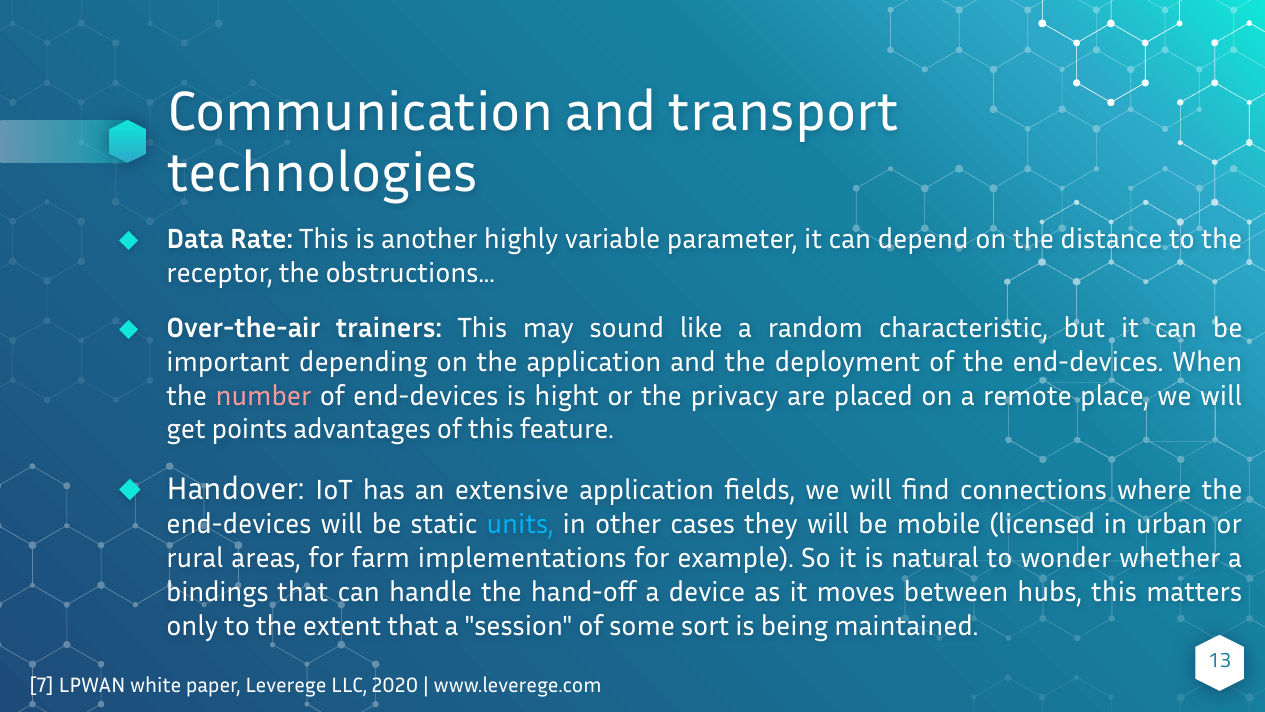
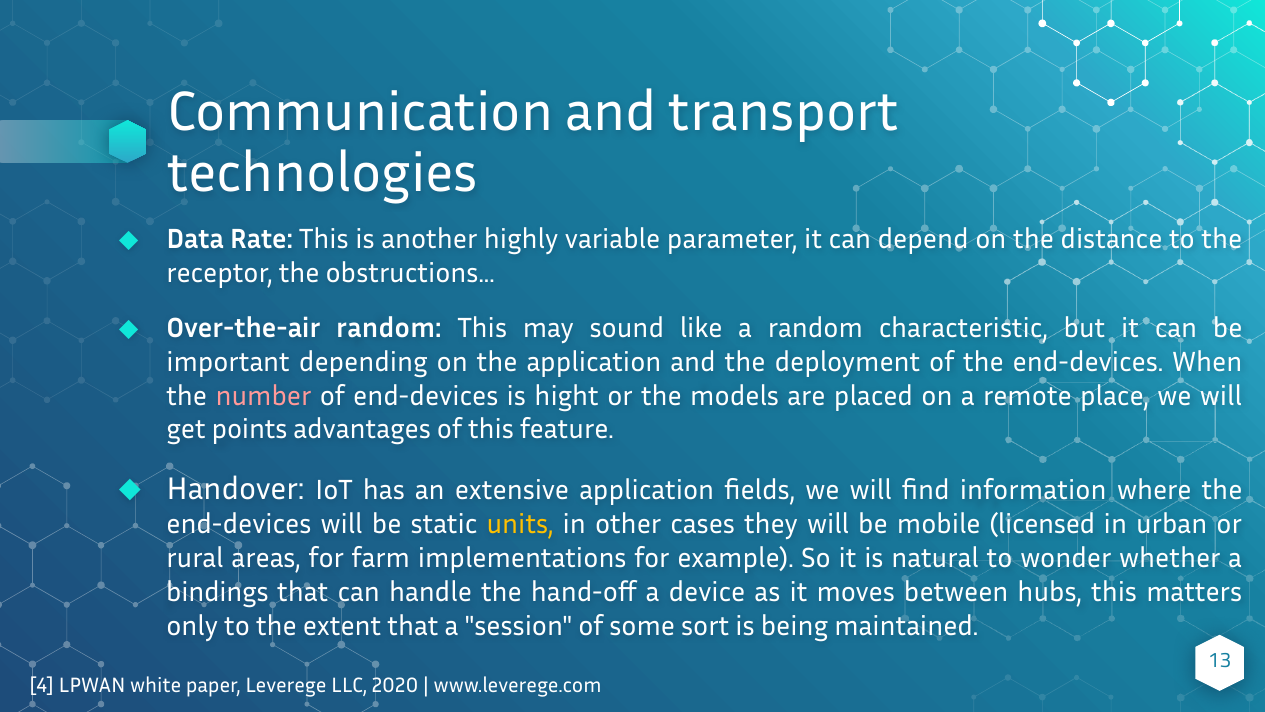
Over-the-air trainers: trainers -> random
privacy: privacy -> models
connections: connections -> information
units colour: light blue -> yellow
7: 7 -> 4
